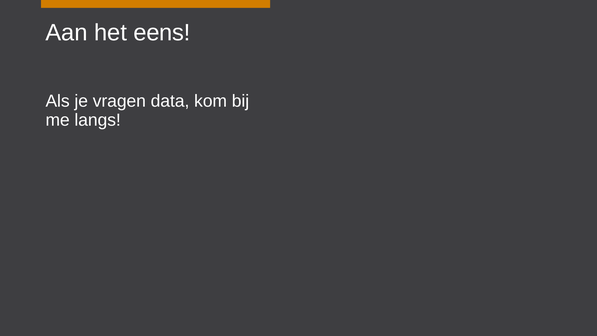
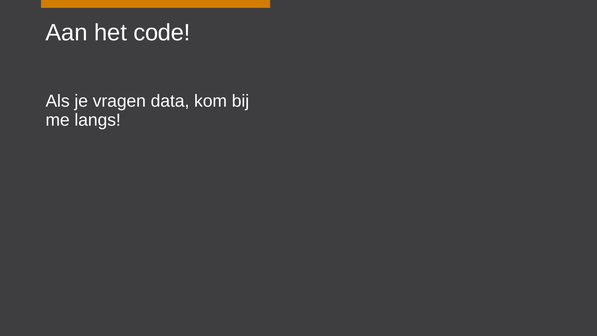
eens: eens -> code
